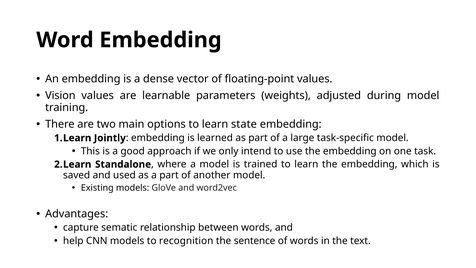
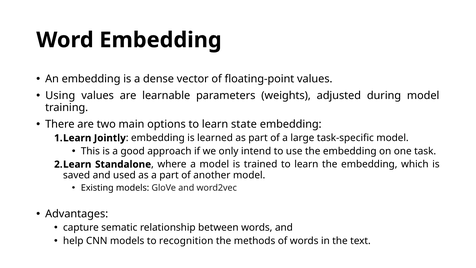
Vision: Vision -> Using
sentence: sentence -> methods
